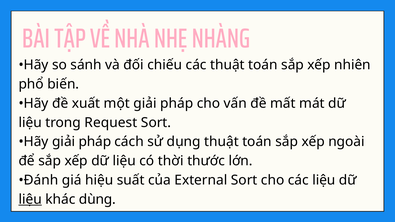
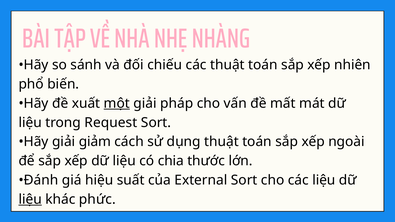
một underline: none -> present
Hãy giải pháp: pháp -> giảm
thời: thời -> chia
dùng: dùng -> phức
